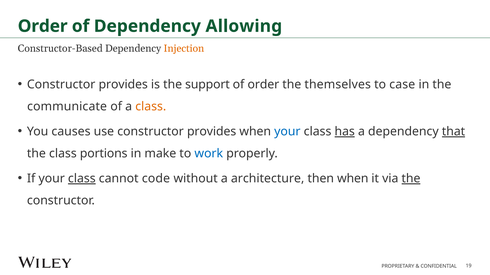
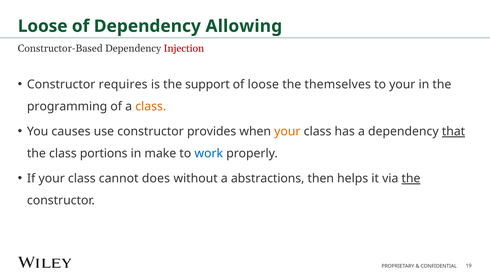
Order at (43, 26): Order -> Loose
Injection colour: orange -> red
provides at (123, 85): provides -> requires
of order: order -> loose
to case: case -> your
communicate: communicate -> programming
your at (287, 132) colour: blue -> orange
has underline: present -> none
class at (82, 179) underline: present -> none
code: code -> does
architecture: architecture -> abstractions
then when: when -> helps
